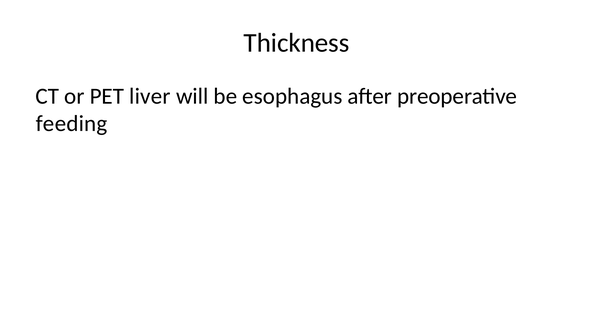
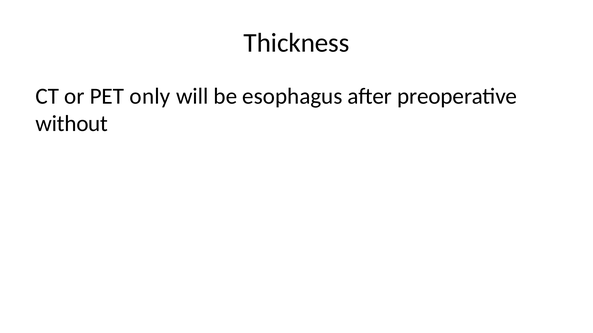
liver: liver -> only
feeding: feeding -> without
